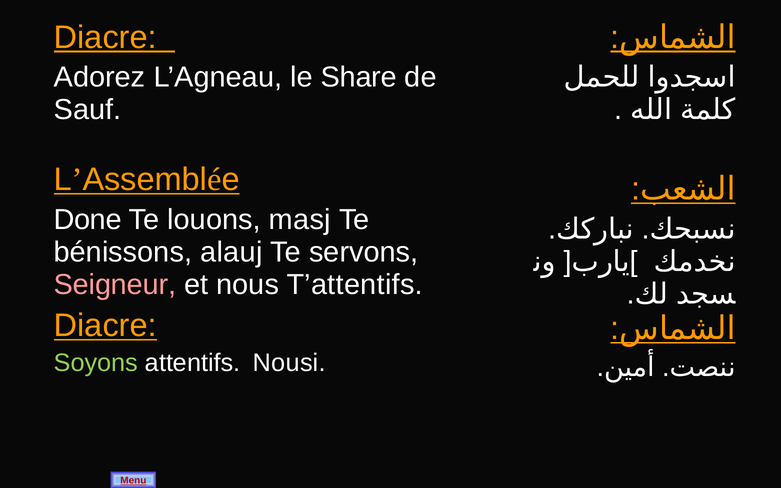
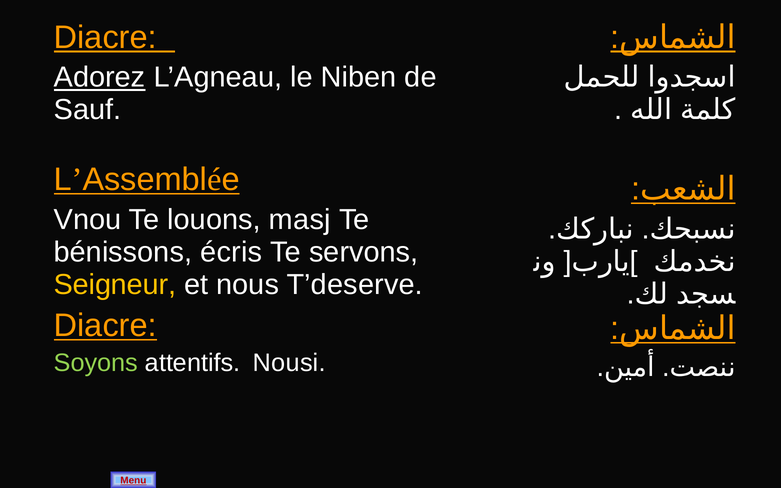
Adorez underline: none -> present
Share: Share -> Niben
Done: Done -> Vnou
alauj: alauj -> écris
Seigneur colour: pink -> yellow
T’attentifs: T’attentifs -> T’deserve
